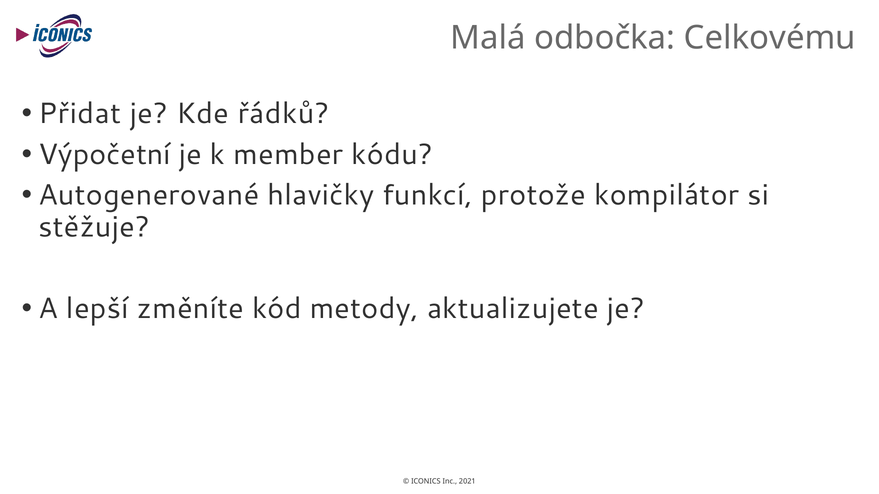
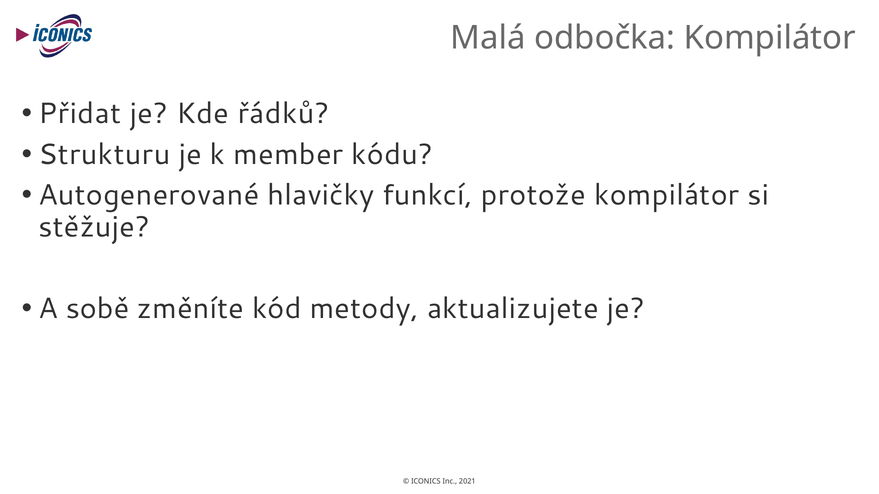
odbočka Celkovému: Celkovému -> Kompilátor
Výpočetní: Výpočetní -> Strukturu
lepší: lepší -> sobě
